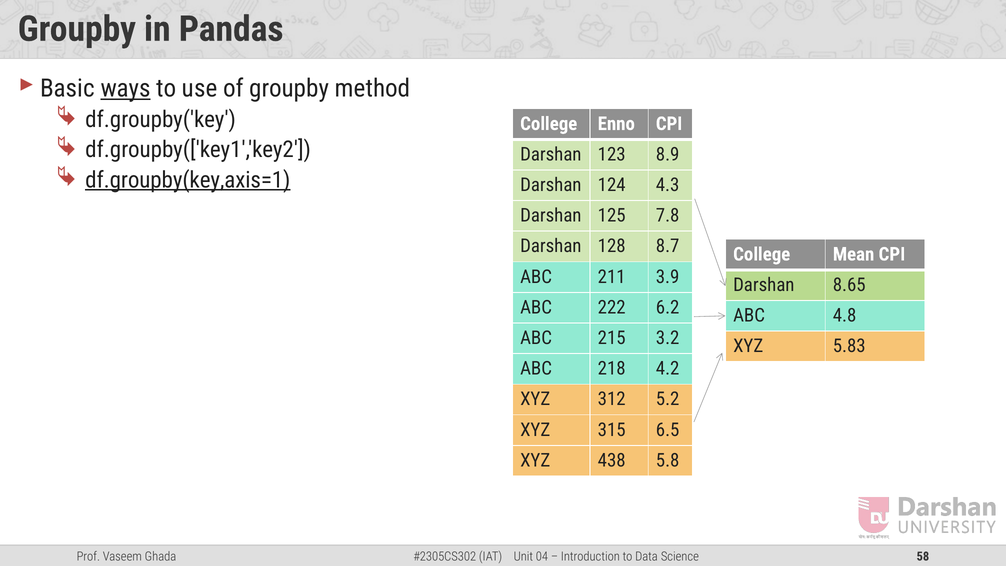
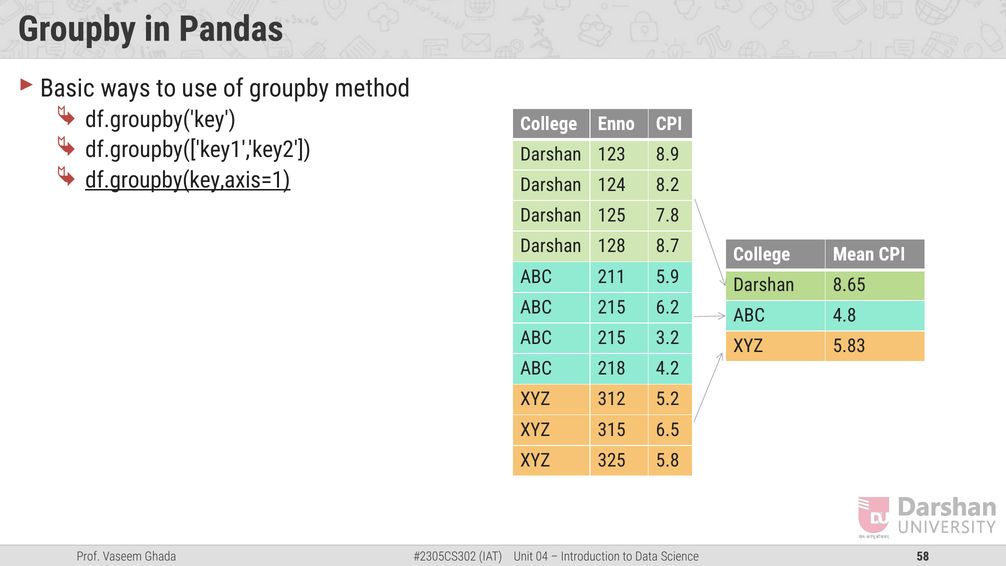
ways underline: present -> none
4.3: 4.3 -> 8.2
3.9: 3.9 -> 5.9
222 at (612, 307): 222 -> 215
438: 438 -> 325
